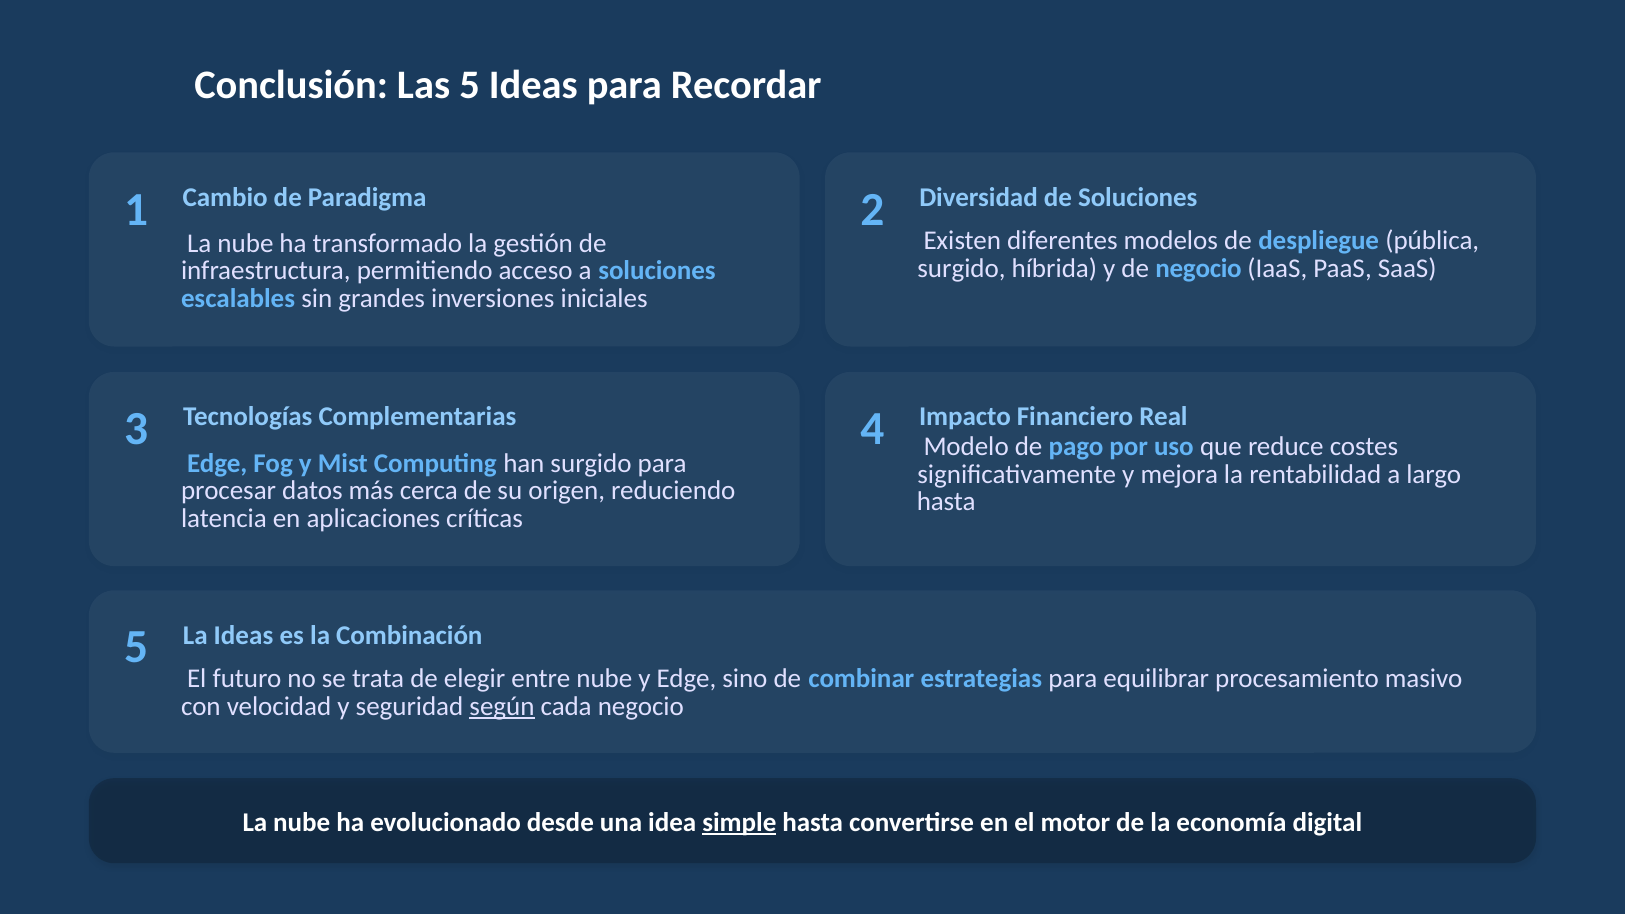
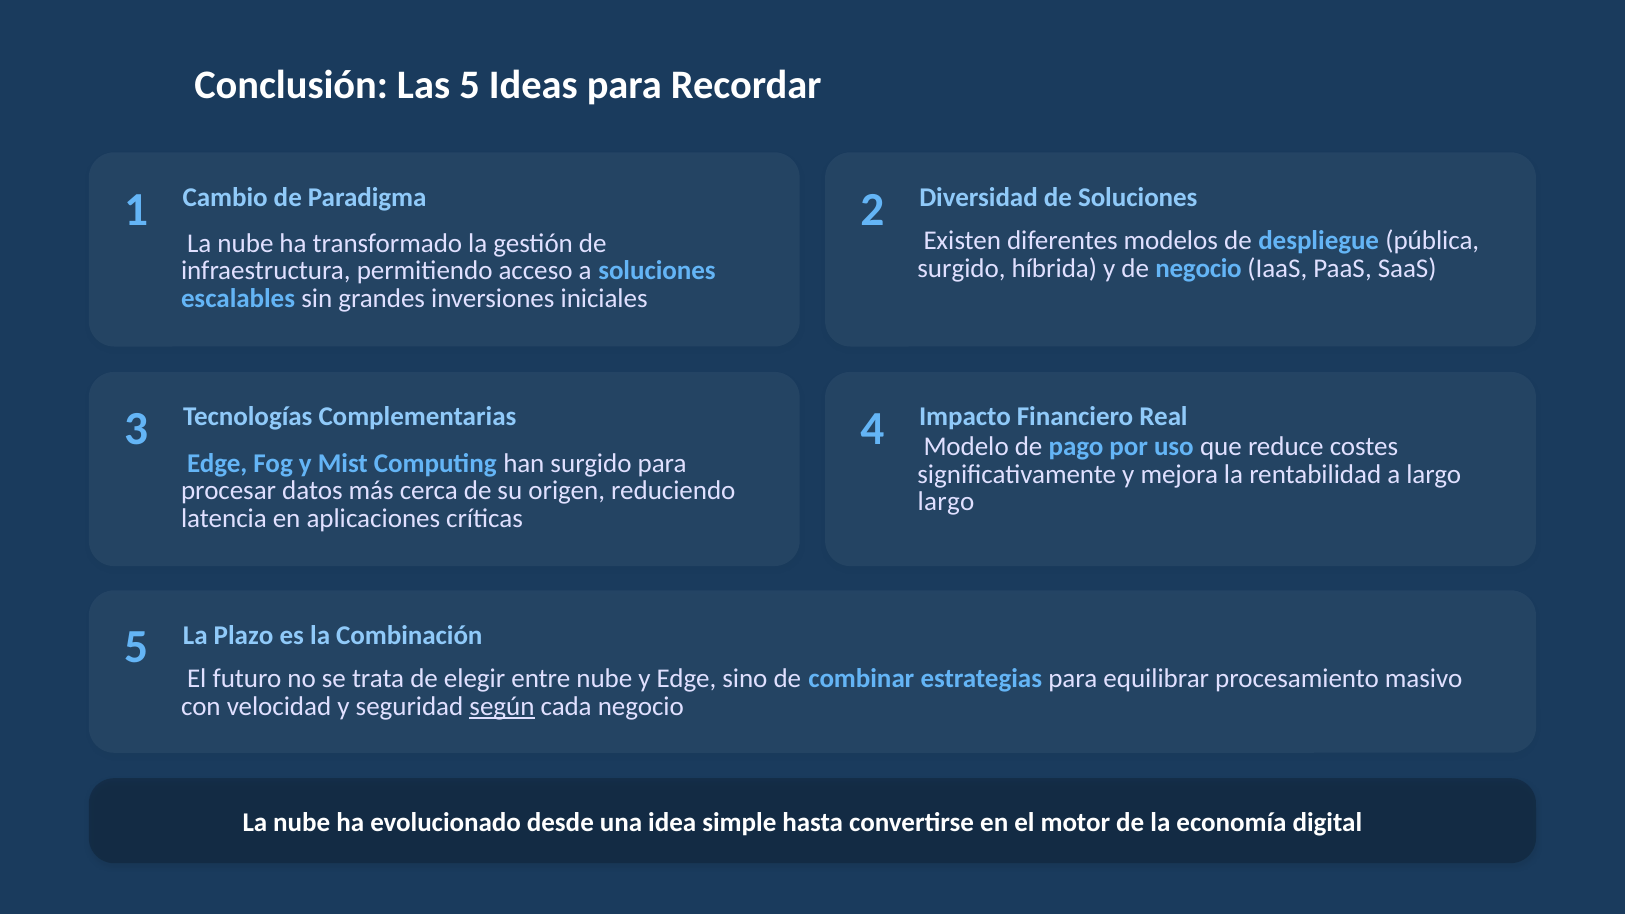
hasta at (946, 502): hasta -> largo
La Ideas: Ideas -> Plazo
simple underline: present -> none
